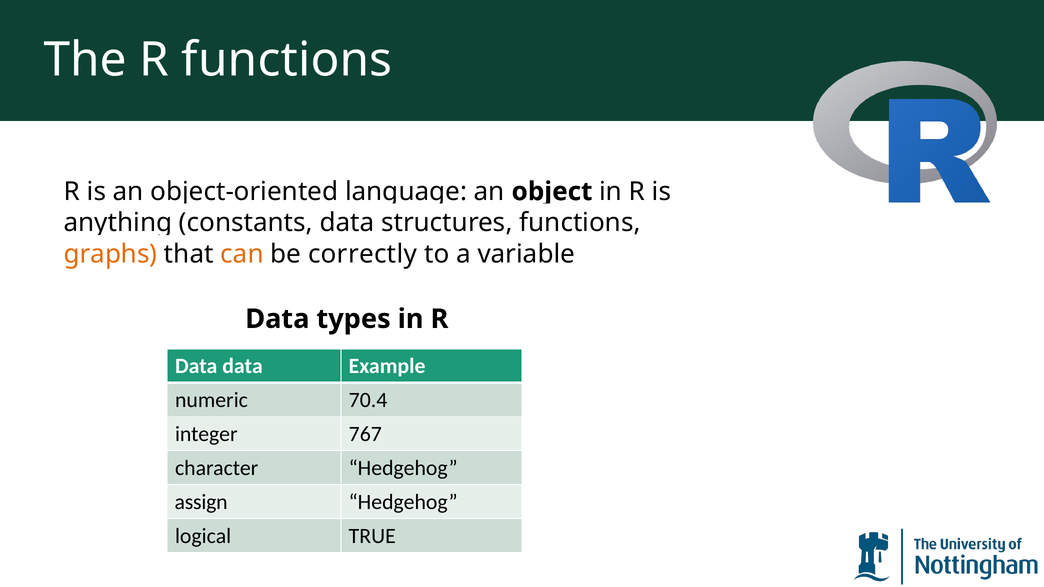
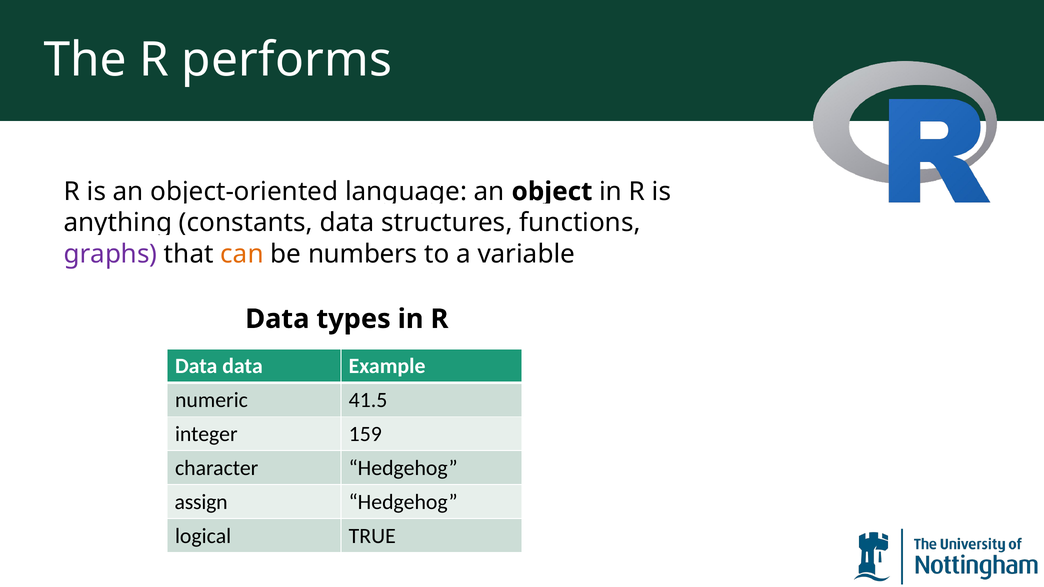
R functions: functions -> performs
graphs colour: orange -> purple
correctly: correctly -> numbers
70.4: 70.4 -> 41.5
767: 767 -> 159
